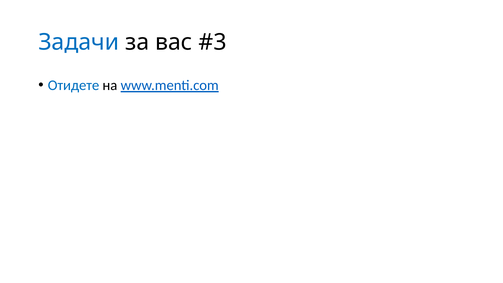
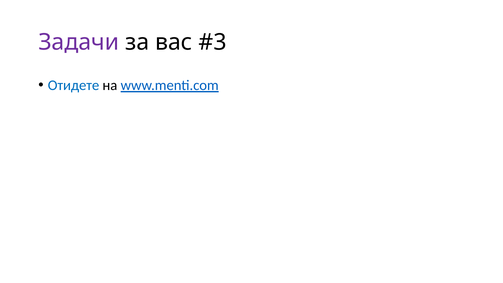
Задачи colour: blue -> purple
